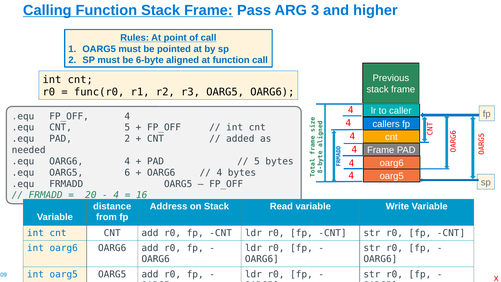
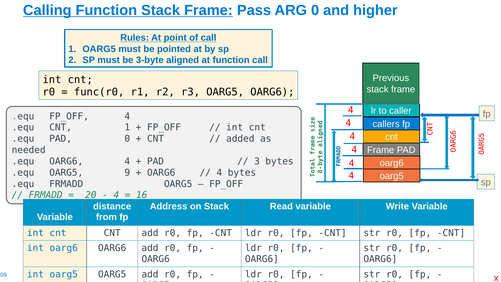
ARG 3: 3 -> 0
6-byte: 6-byte -> 3-byte
CNT 5: 5 -> 1
PAD 2: 2 -> 0
5 at (257, 161): 5 -> 3
OARG5 6: 6 -> 9
